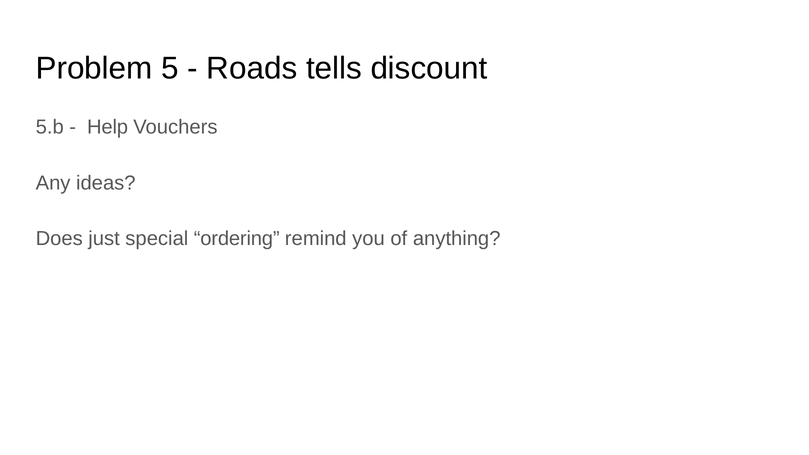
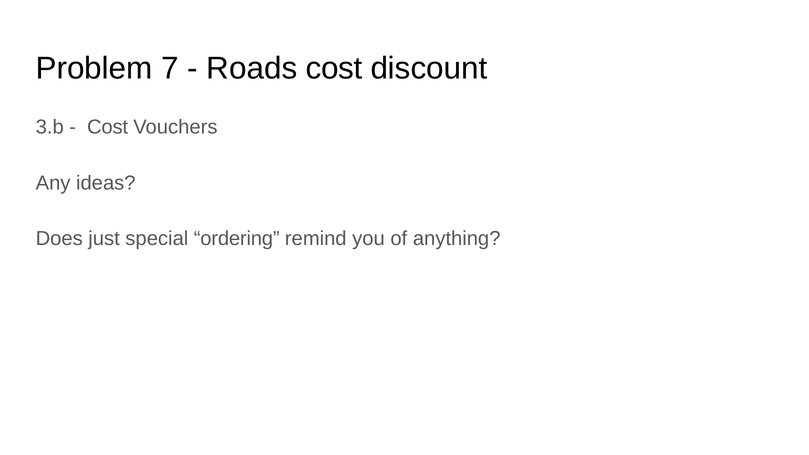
5: 5 -> 7
Roads tells: tells -> cost
5.b: 5.b -> 3.b
Help at (108, 127): Help -> Cost
